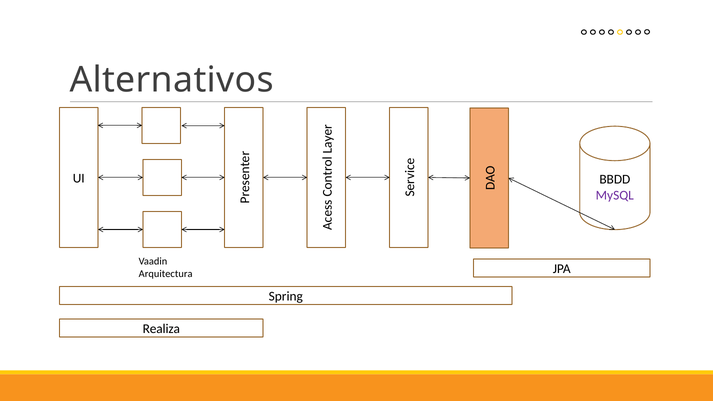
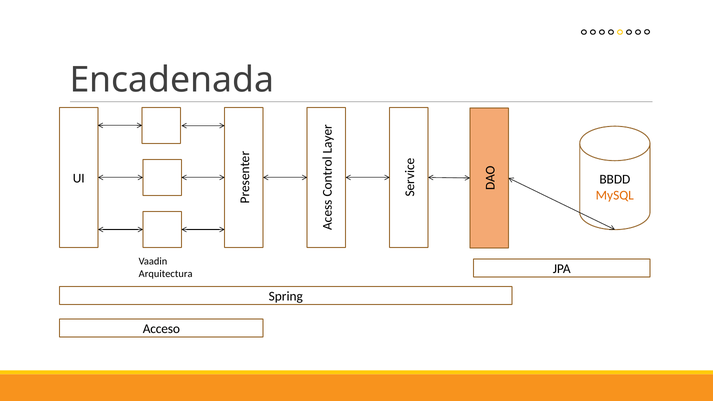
Alternativos: Alternativos -> Encadenada
MySQL colour: purple -> orange
Realiza: Realiza -> Acceso
